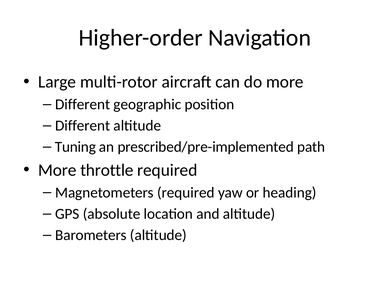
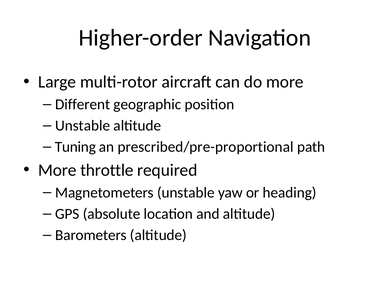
Different at (83, 125): Different -> Unstable
prescribed/pre-implemented: prescribed/pre-implemented -> prescribed/pre-proportional
Magnetometers required: required -> unstable
